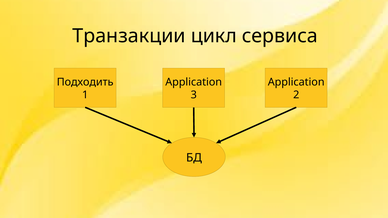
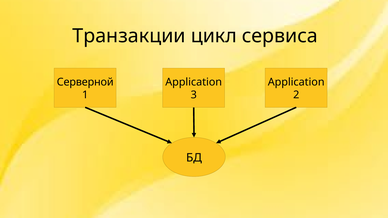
Подходить: Подходить -> Серверной
